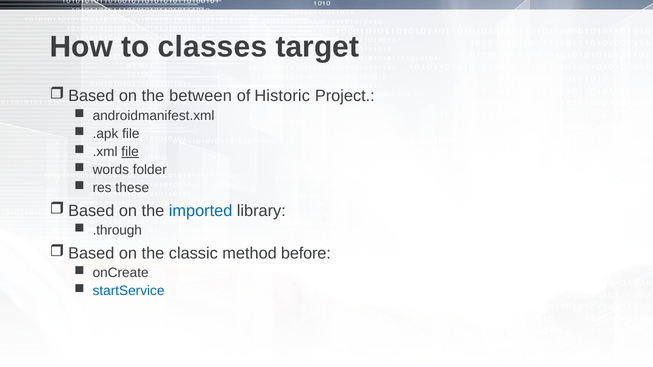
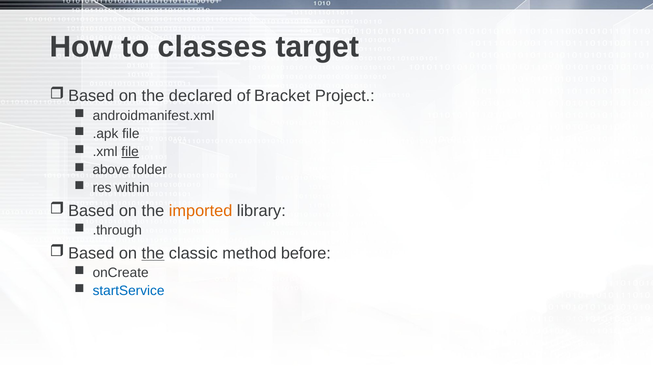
between: between -> declared
Historic: Historic -> Bracket
words: words -> above
these: these -> within
imported colour: blue -> orange
the at (153, 253) underline: none -> present
